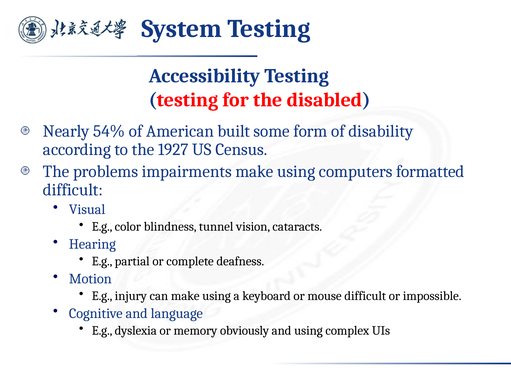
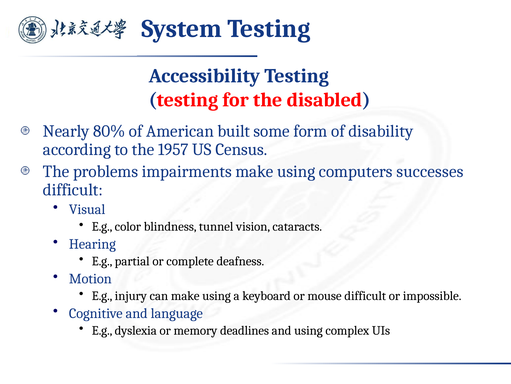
54%: 54% -> 80%
1927: 1927 -> 1957
formatted: formatted -> successes
obviously: obviously -> deadlines
